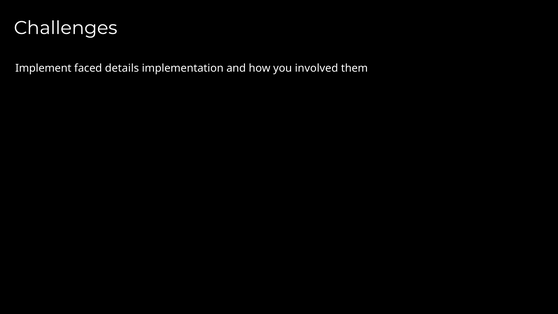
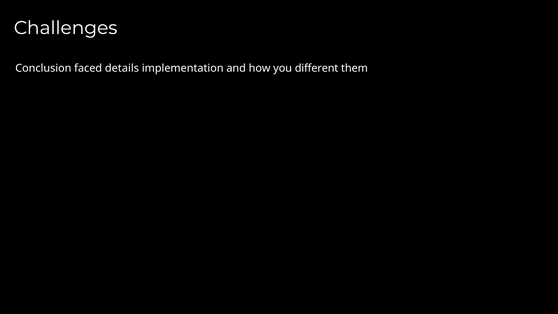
Implement: Implement -> Conclusion
involved: involved -> different
